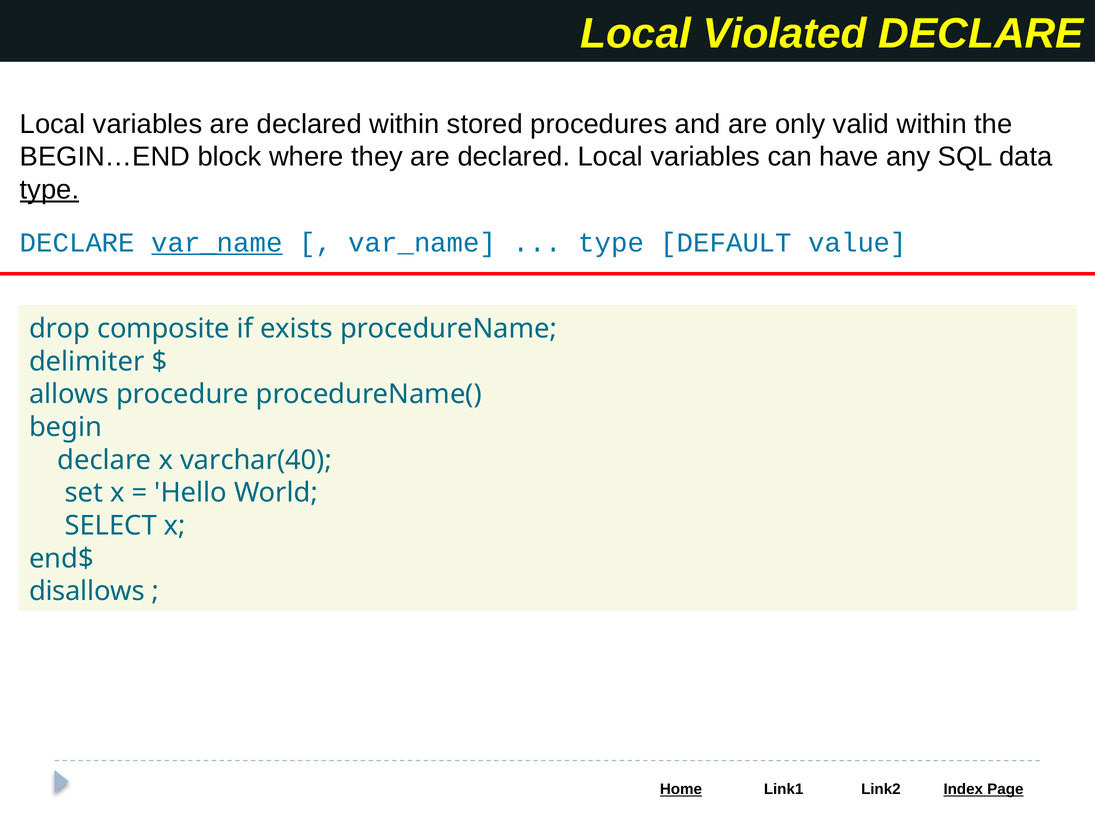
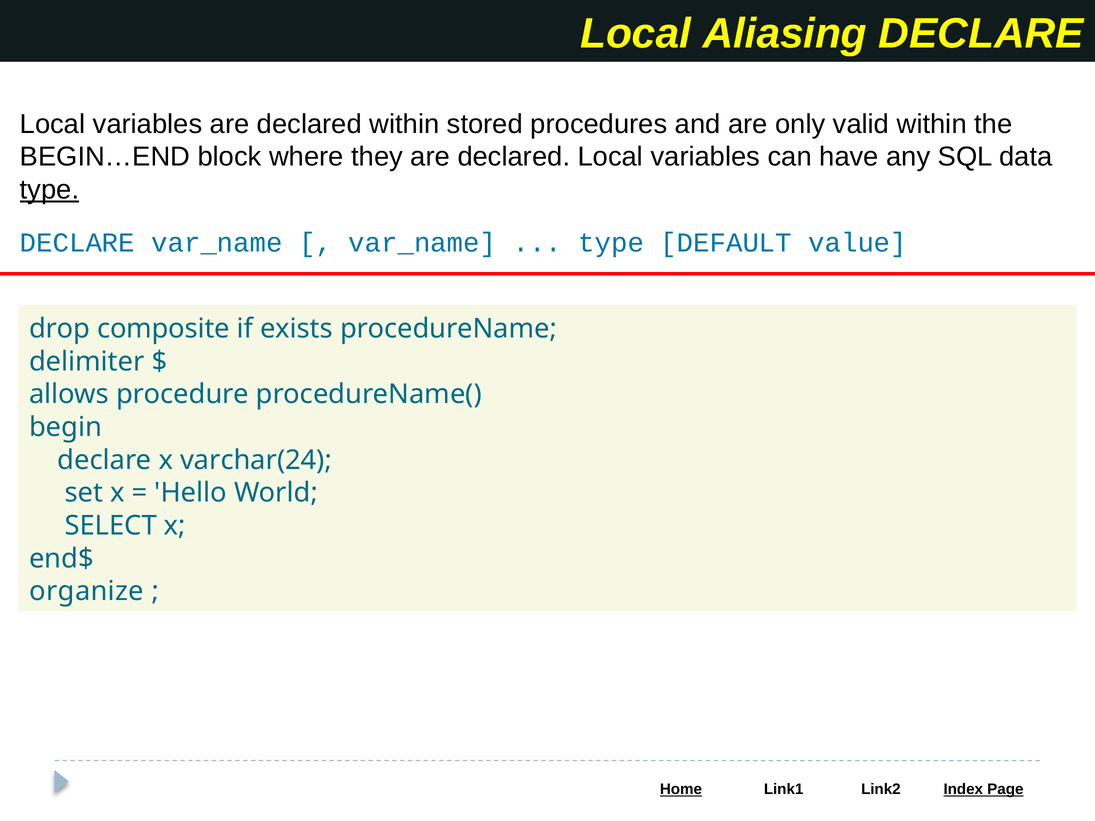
Violated: Violated -> Aliasing
var_name at (217, 243) underline: present -> none
varchar(40: varchar(40 -> varchar(24
disallows: disallows -> organize
